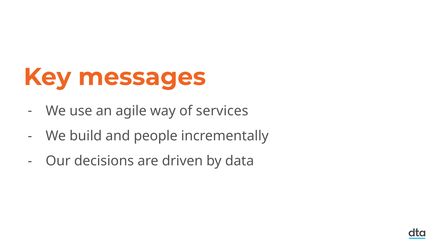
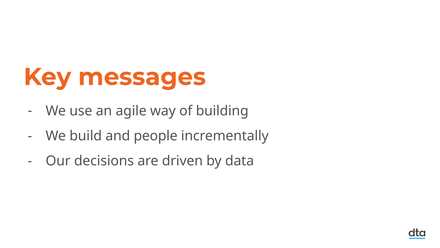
services: services -> building
